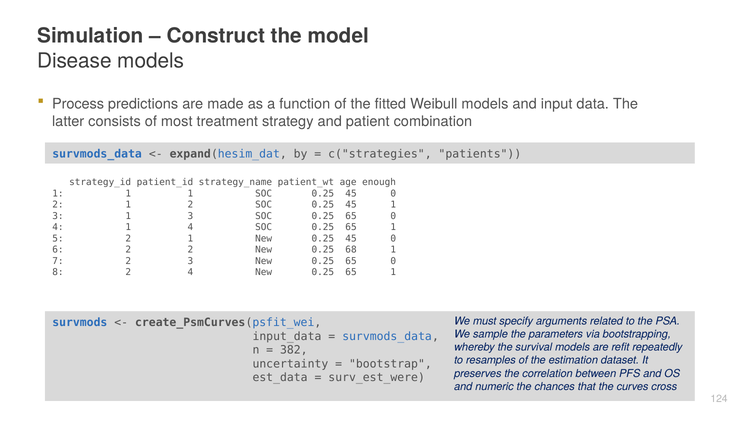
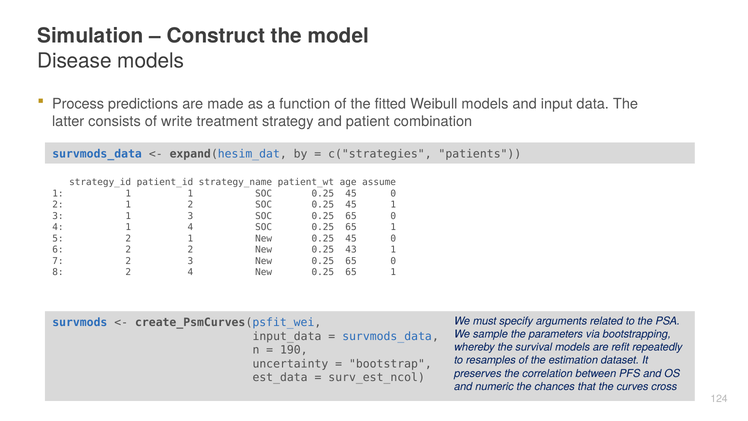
most: most -> write
enough: enough -> assume
68: 68 -> 43
382: 382 -> 190
surv_est_were: surv_est_were -> surv_est_ncol
